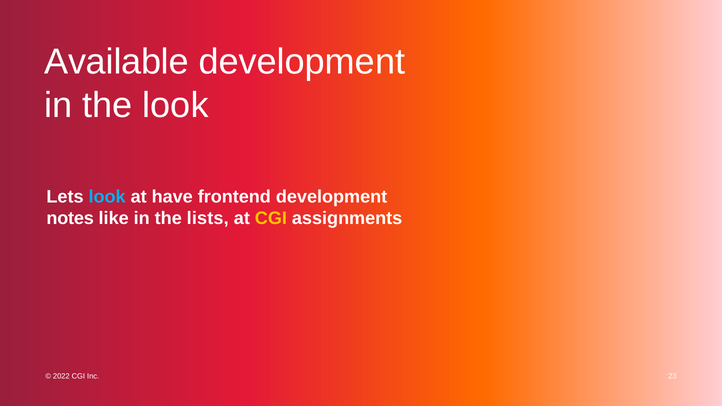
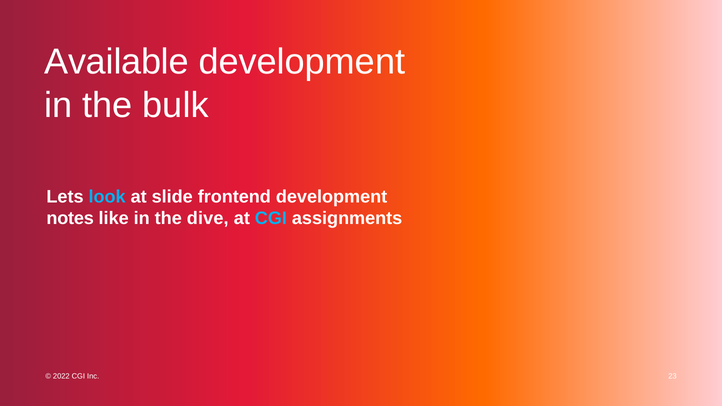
the look: look -> bulk
have: have -> slide
lists: lists -> dive
CGI at (271, 219) colour: yellow -> light blue
